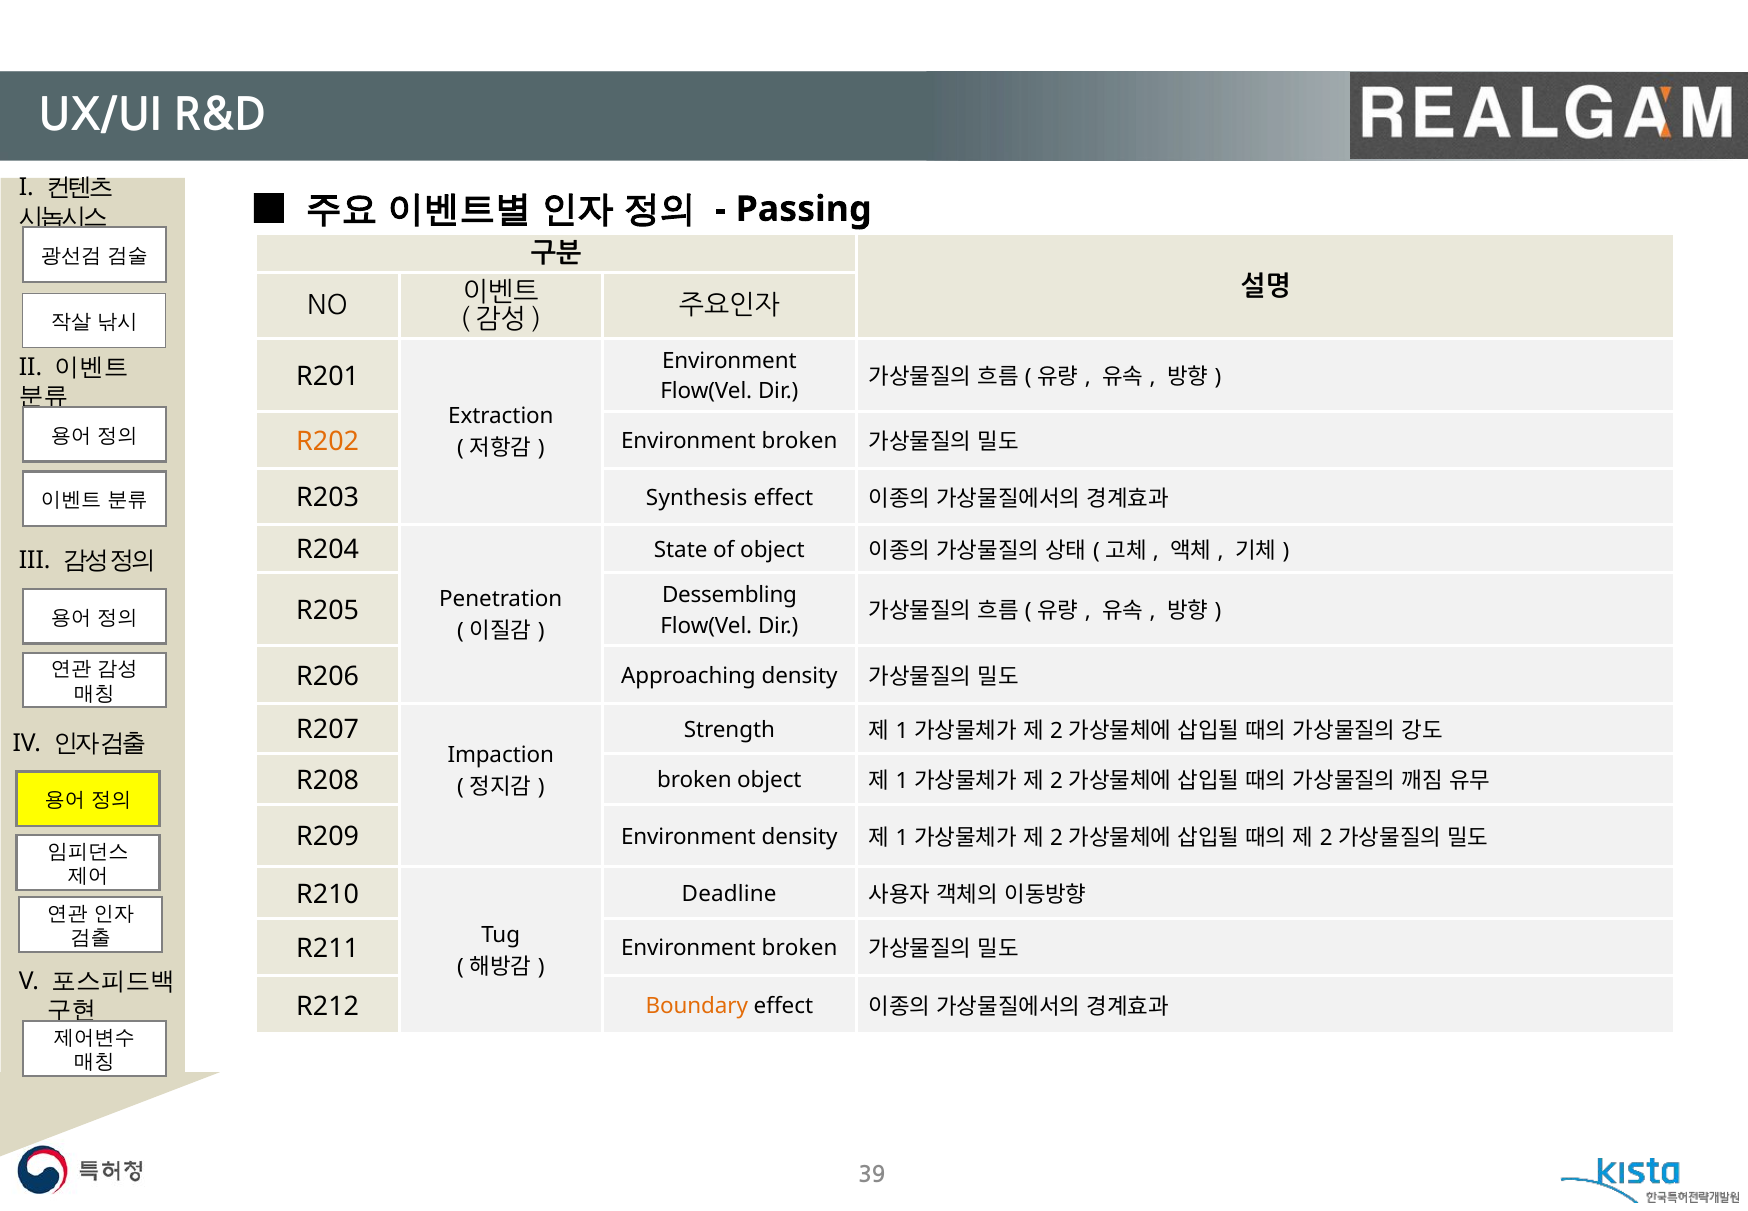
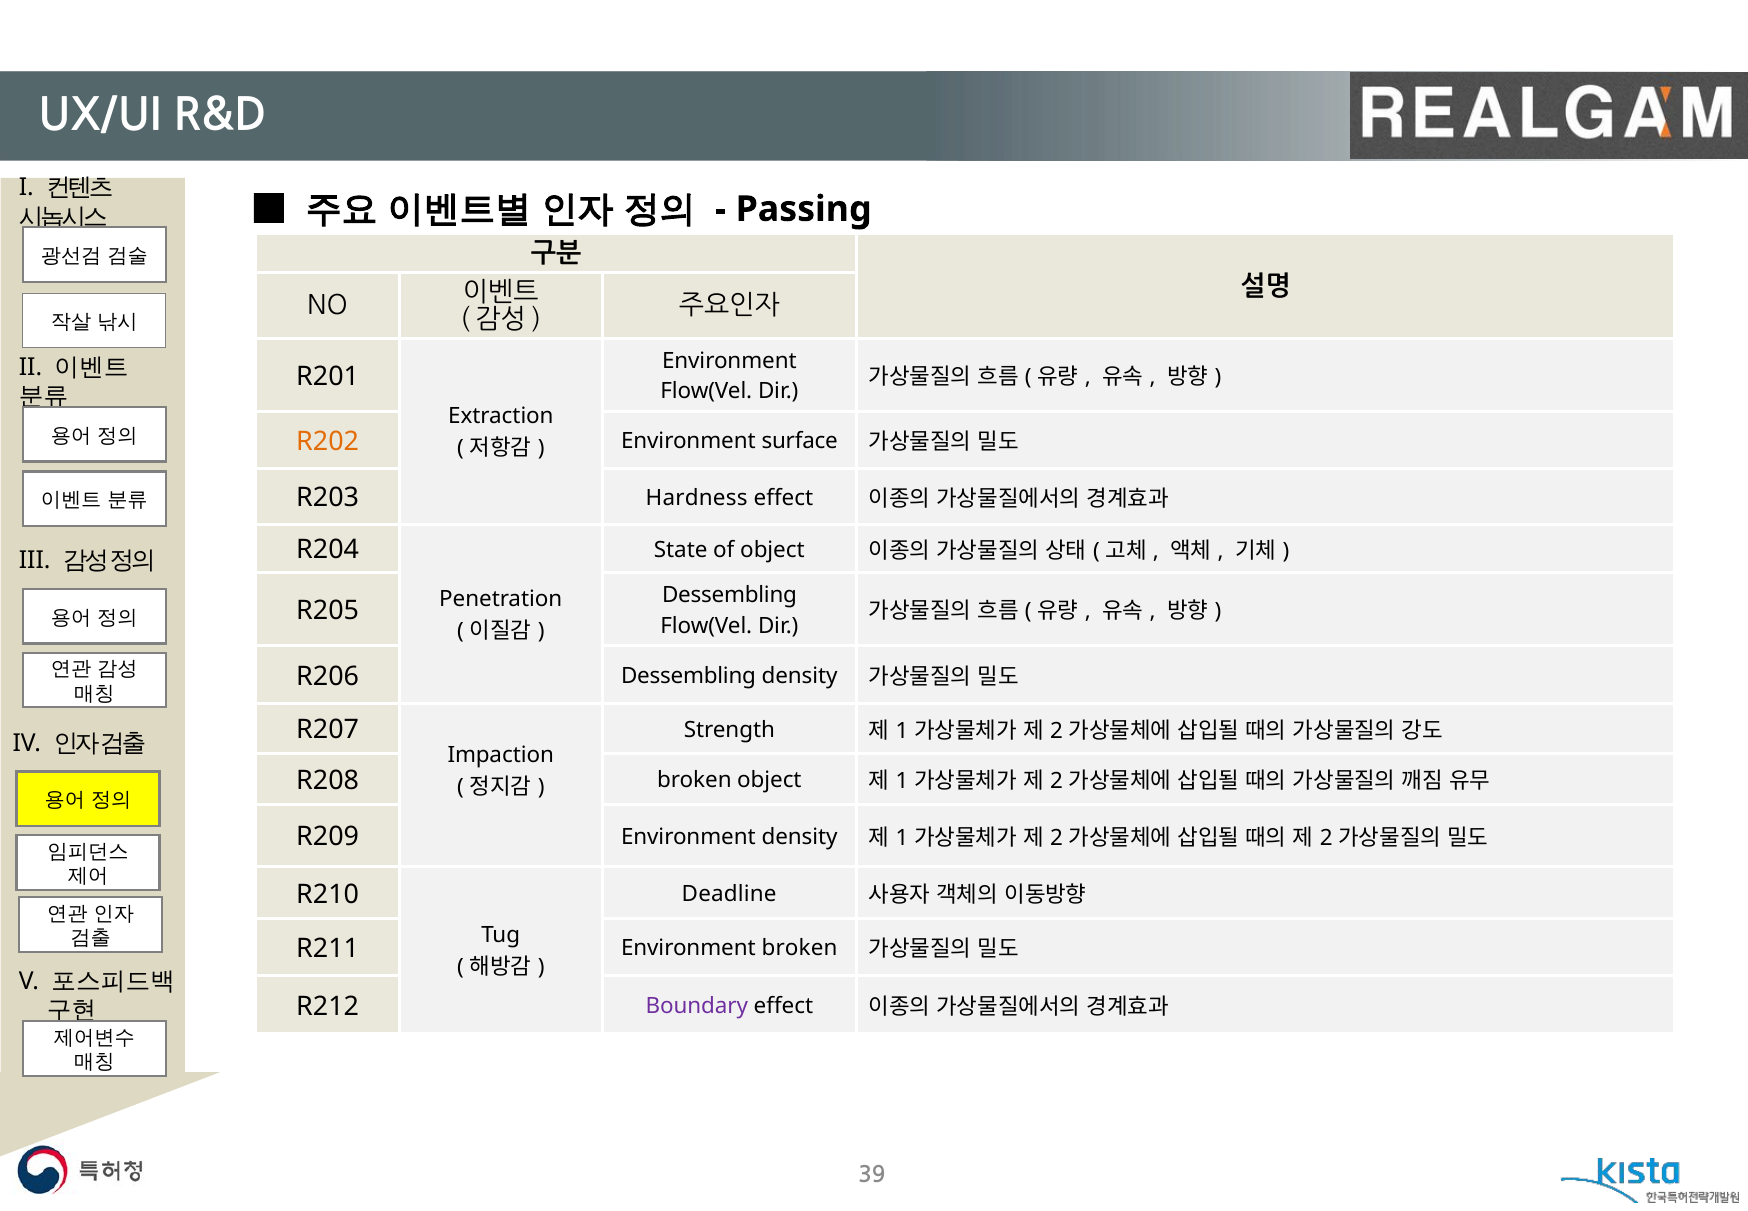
broken at (800, 441): broken -> surface
Synthesis: Synthesis -> Hardness
R206 Approaching: Approaching -> Dessembling
Boundary colour: orange -> purple
